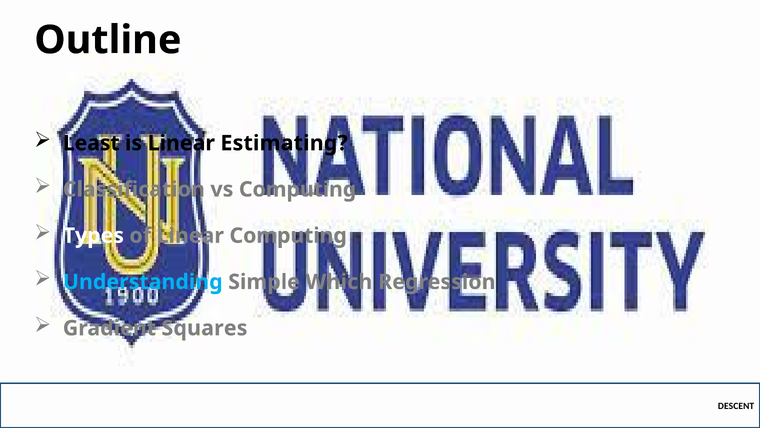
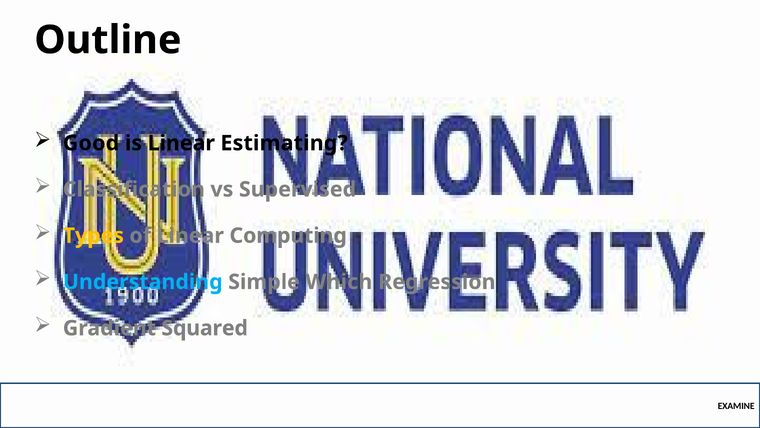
Least: Least -> Good
vs Computing: Computing -> Supervised
Types colour: white -> yellow
Squares: Squares -> Squared
DESCENT: DESCENT -> EXAMINE
